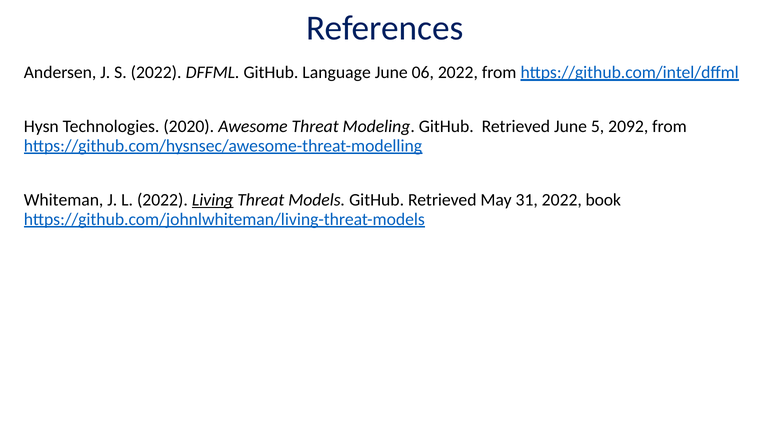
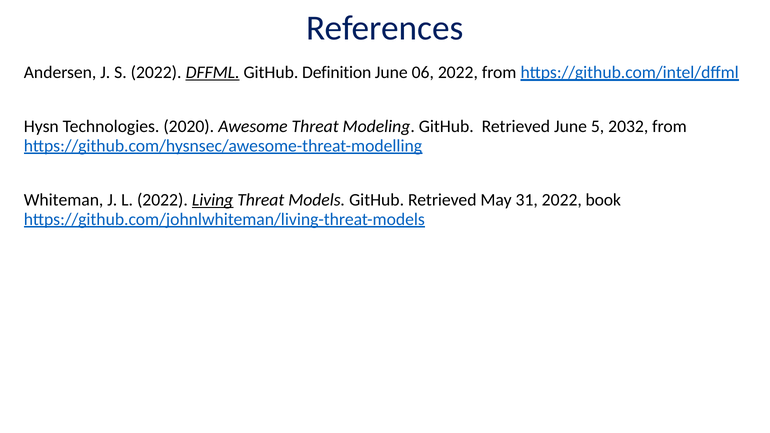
DFFML underline: none -> present
Language: Language -> Definition
2092: 2092 -> 2032
